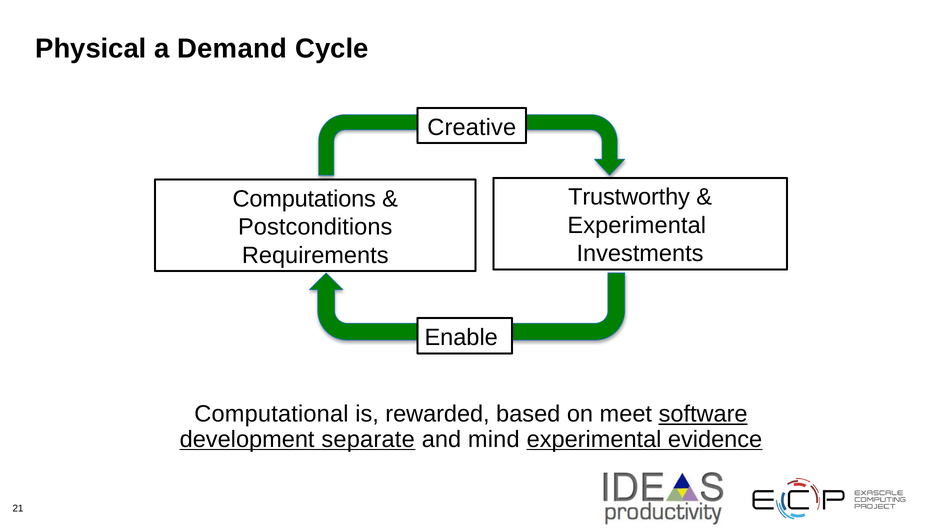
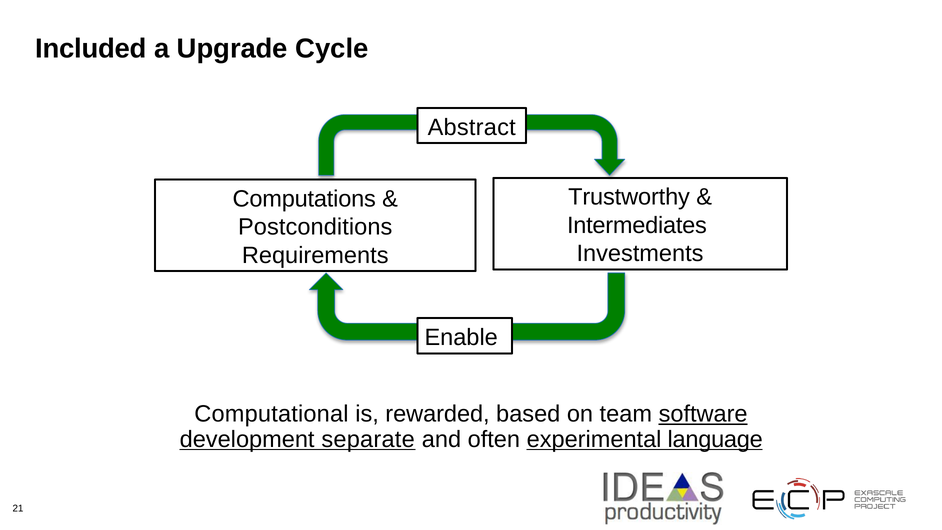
Physical: Physical -> Included
Demand: Demand -> Upgrade
Creative: Creative -> Abstract
Experimental at (637, 225): Experimental -> Intermediates
meet: meet -> team
mind: mind -> often
evidence: evidence -> language
